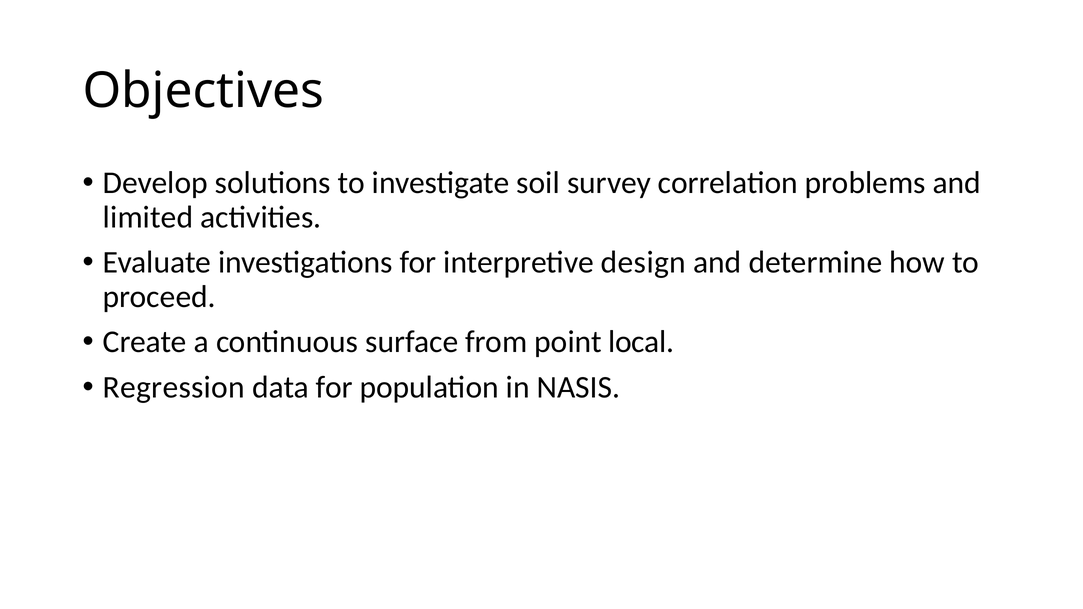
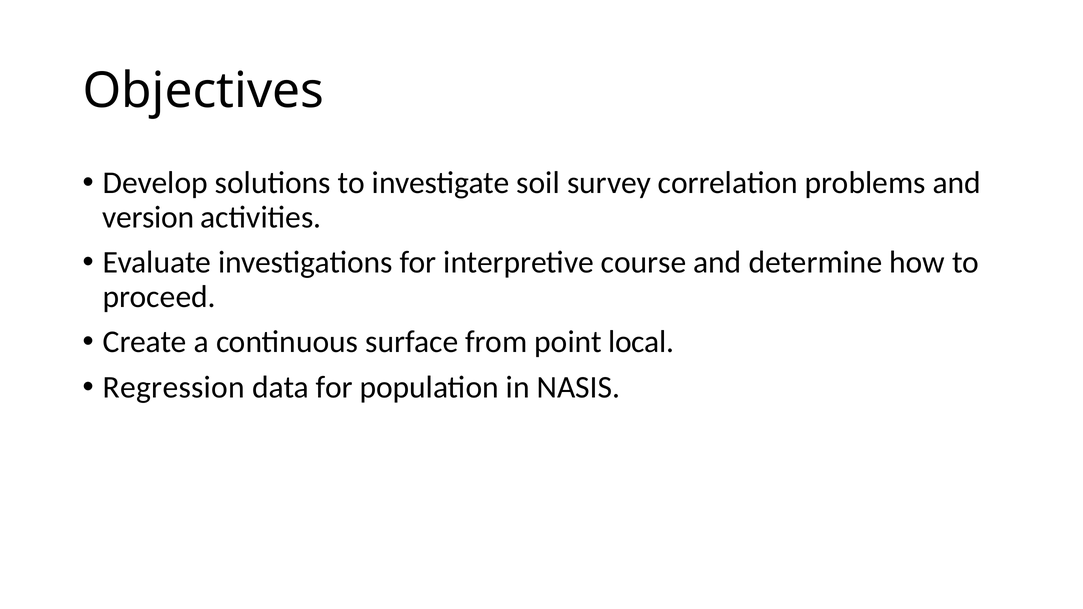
limited: limited -> version
design: design -> course
